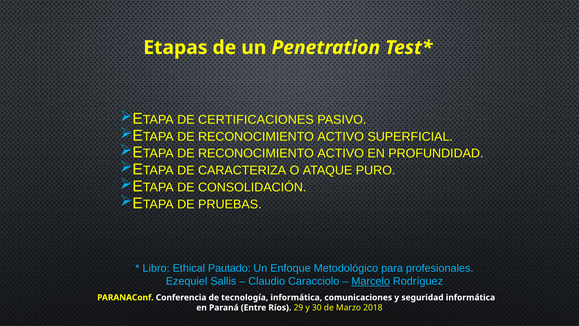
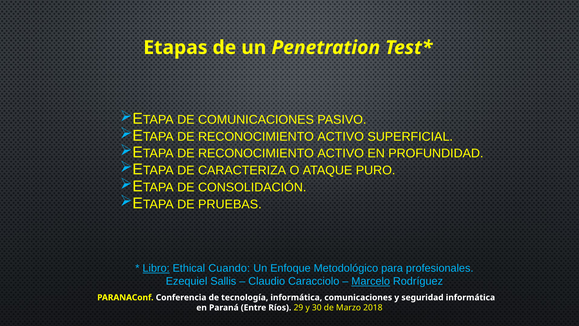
DE CERTIFICACIONES: CERTIFICACIONES -> COMUNICACIONES
Libro underline: none -> present
Pautado: Pautado -> Cuando
